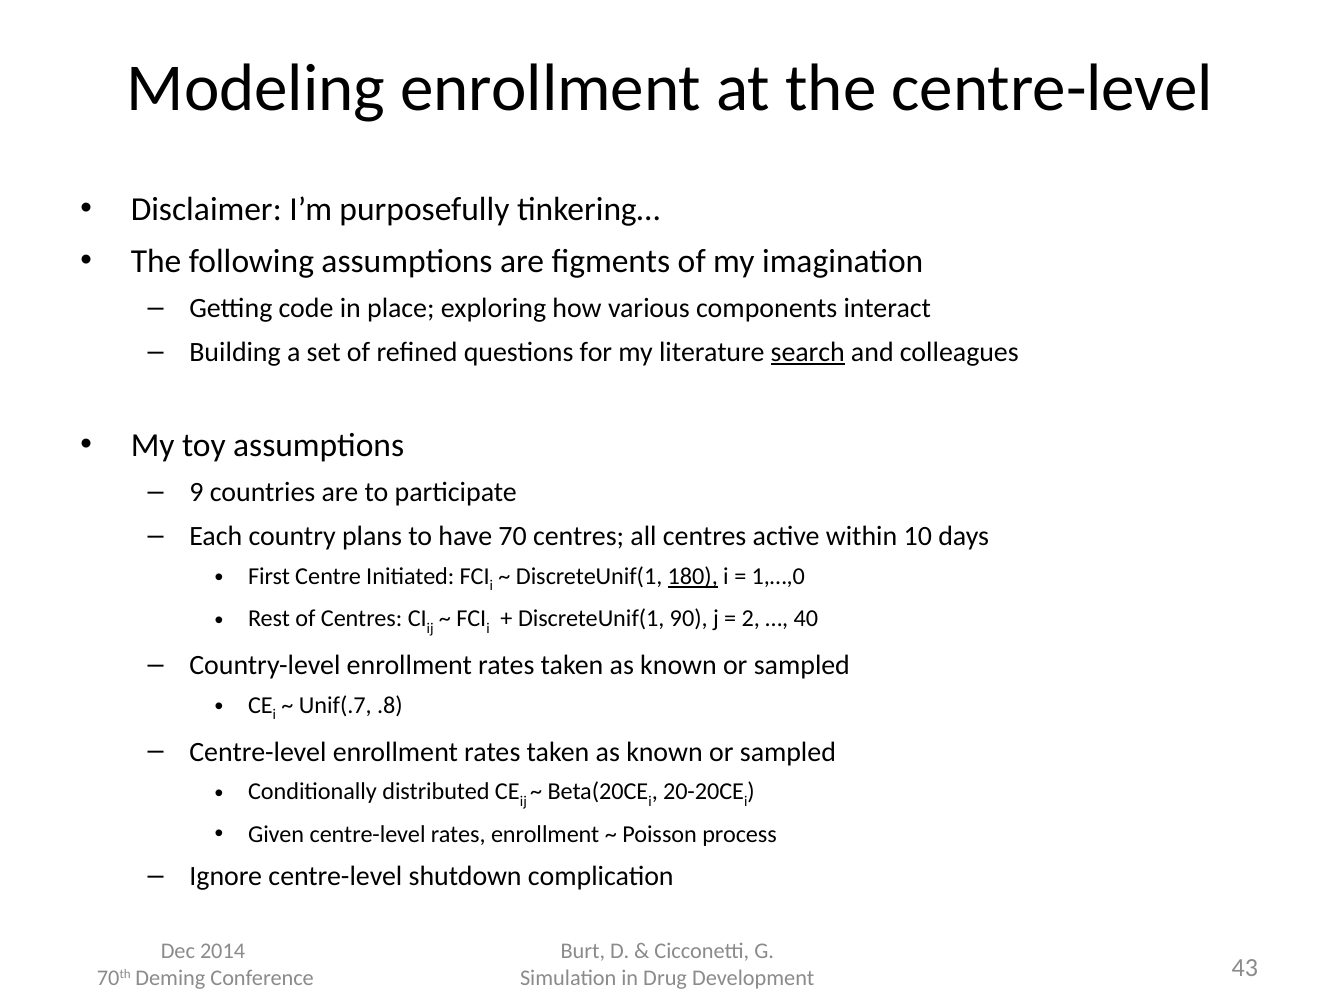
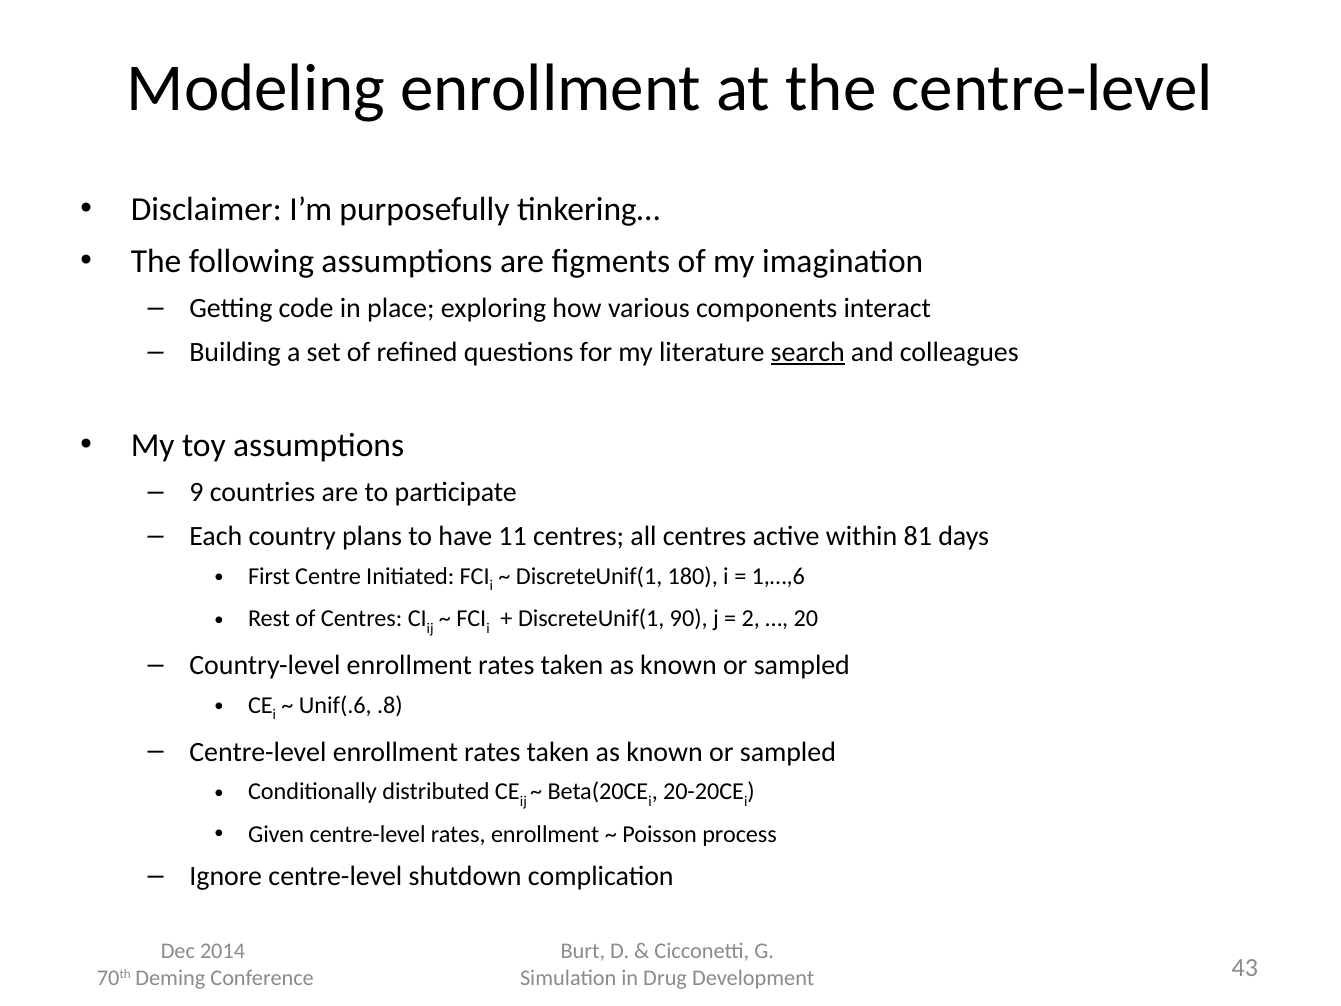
70: 70 -> 11
10: 10 -> 81
180 underline: present -> none
1,…,0: 1,…,0 -> 1,…,6
40: 40 -> 20
Unif(.7: Unif(.7 -> Unif(.6
